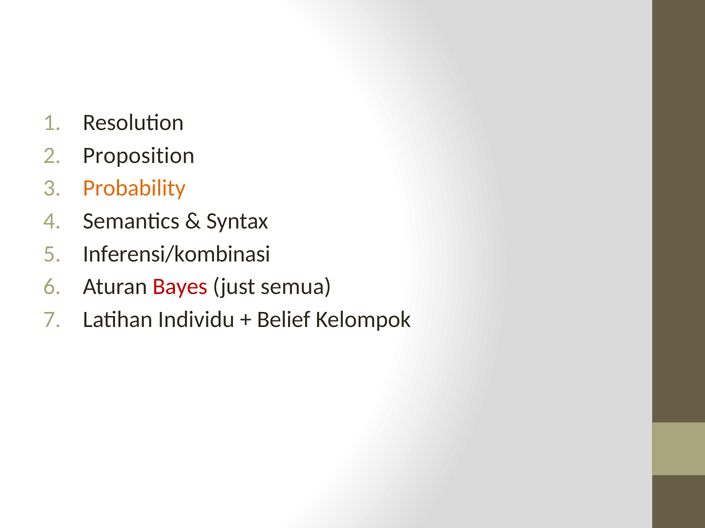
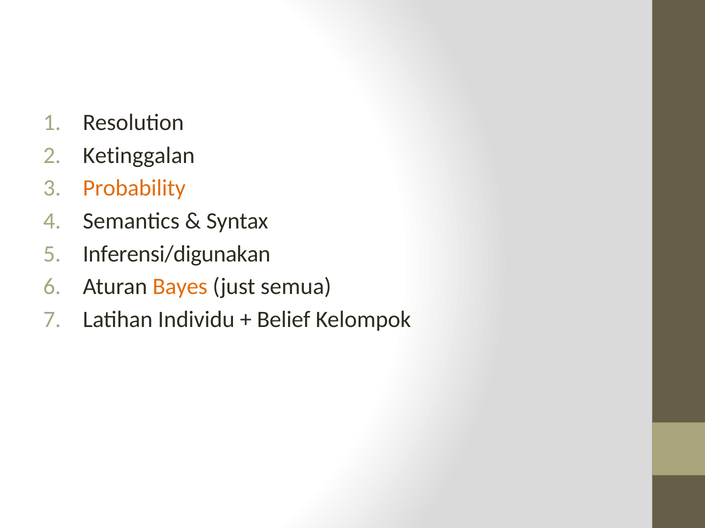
Proposition: Proposition -> Ketinggalan
Inferensi/kombinasi: Inferensi/kombinasi -> Inferensi/digunakan
Bayes colour: red -> orange
